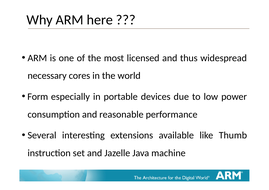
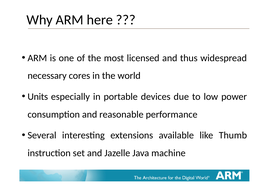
Form: Form -> Units
